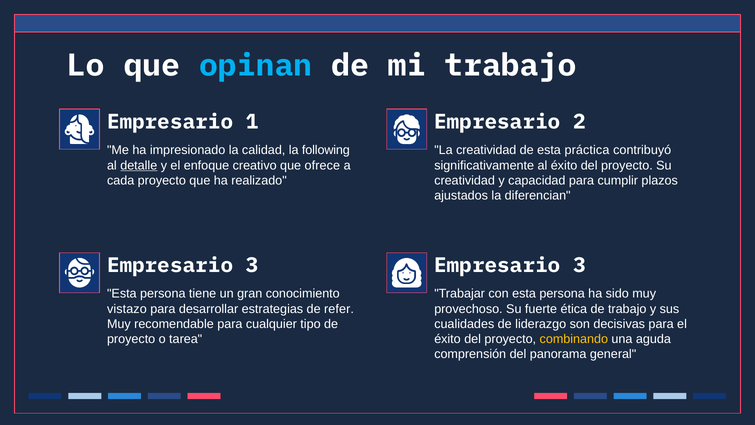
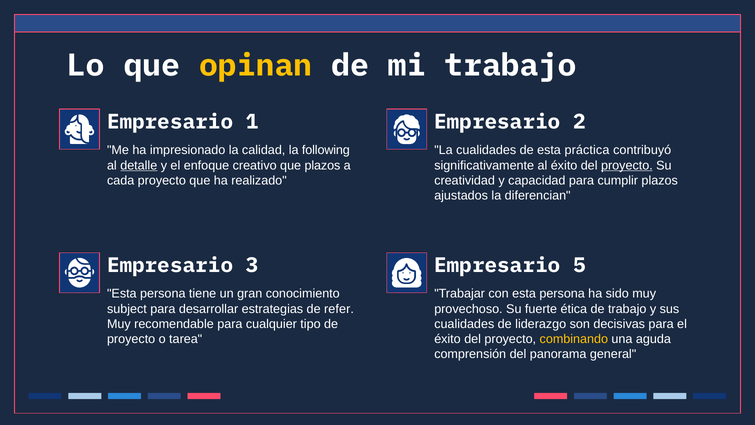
opinan colour: light blue -> yellow
La creatividad: creatividad -> cualidades
que ofrece: ofrece -> plazos
proyecto at (627, 165) underline: none -> present
3 at (579, 265): 3 -> 5
vistazo: vistazo -> subject
